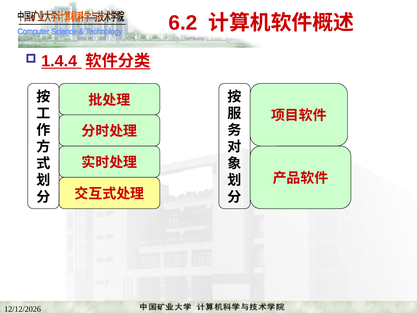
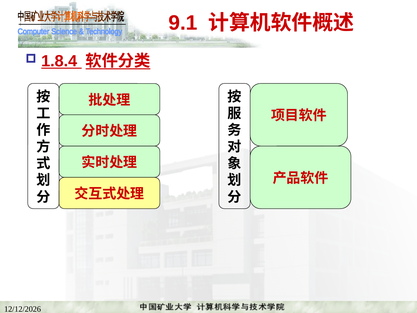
6.2: 6.2 -> 9.1
1.4.4: 1.4.4 -> 1.8.4
